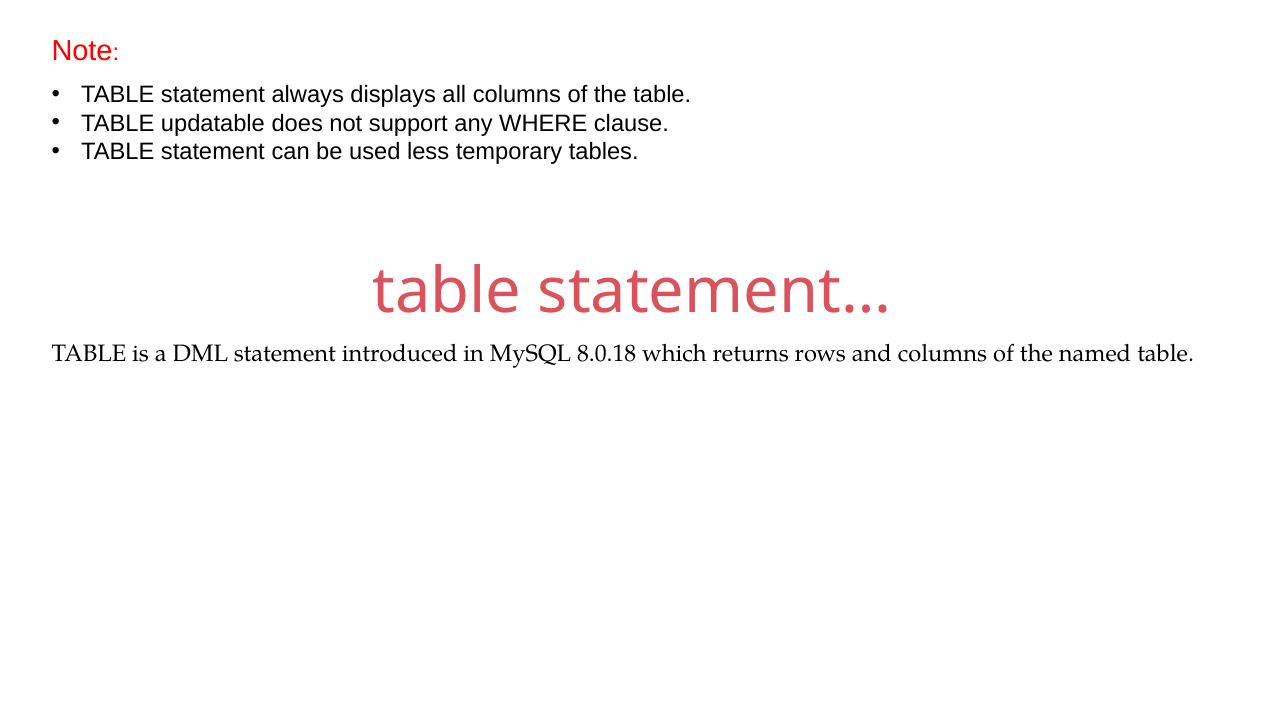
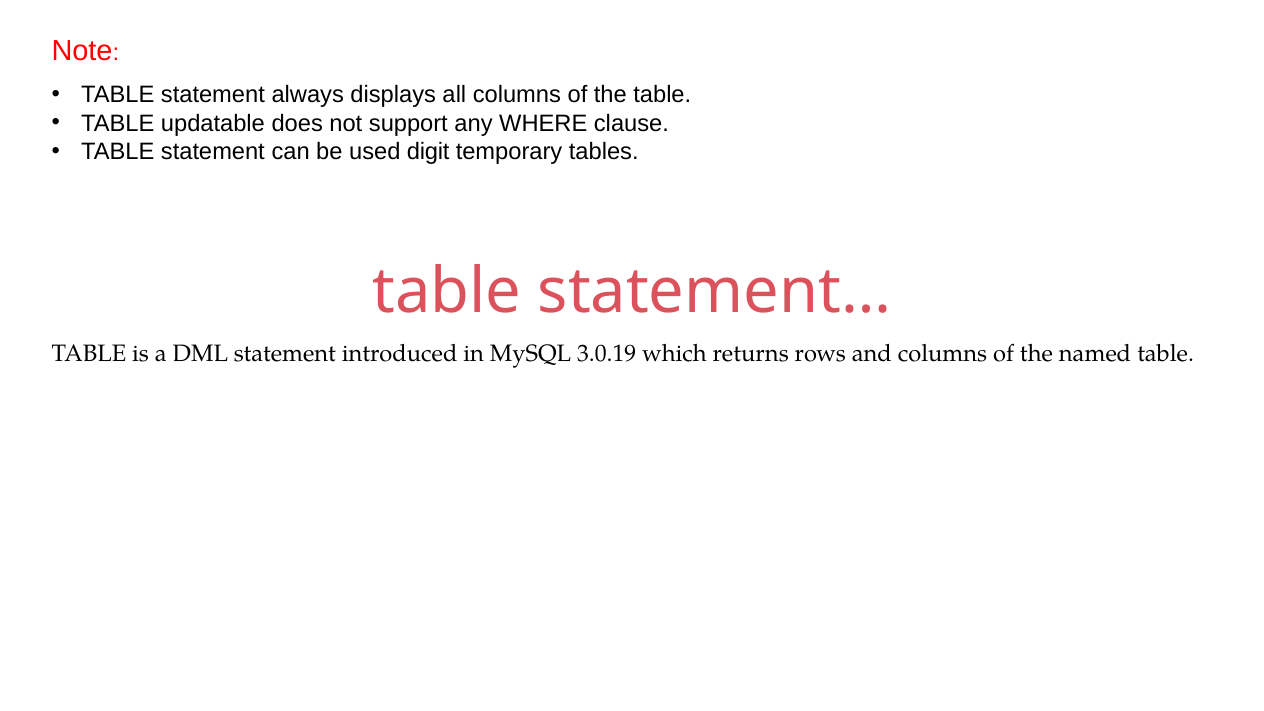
less: less -> digit
8.0.18: 8.0.18 -> 3.0.19
